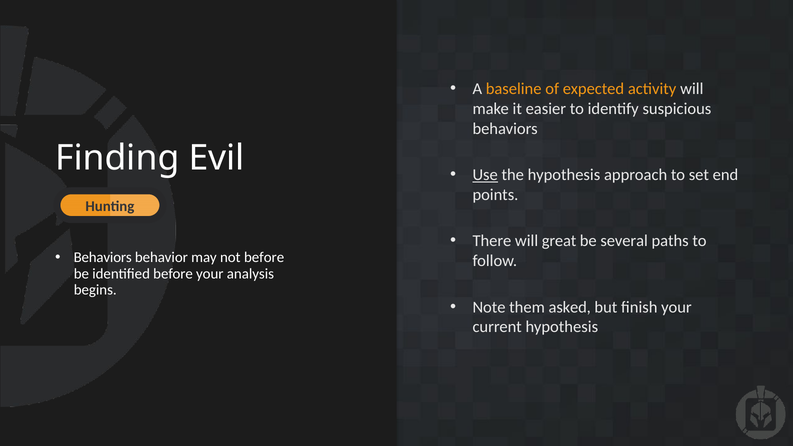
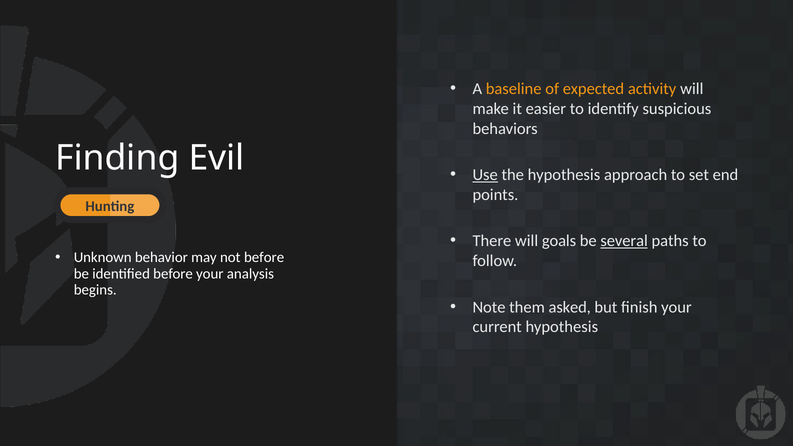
great: great -> goals
several underline: none -> present
Behaviors at (103, 258): Behaviors -> Unknown
